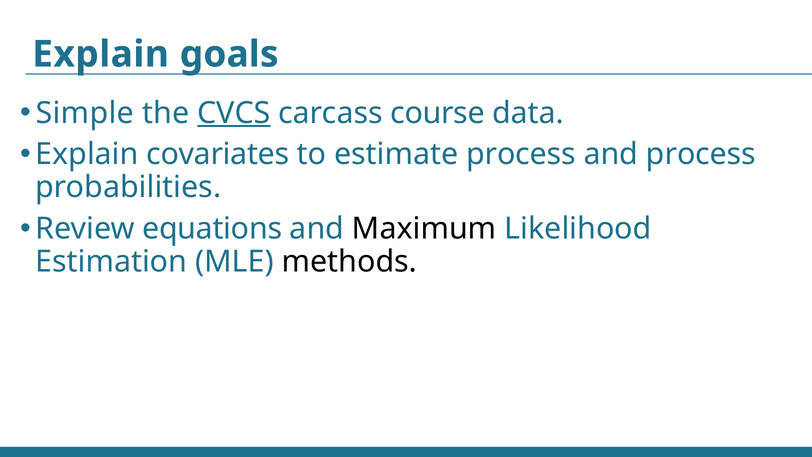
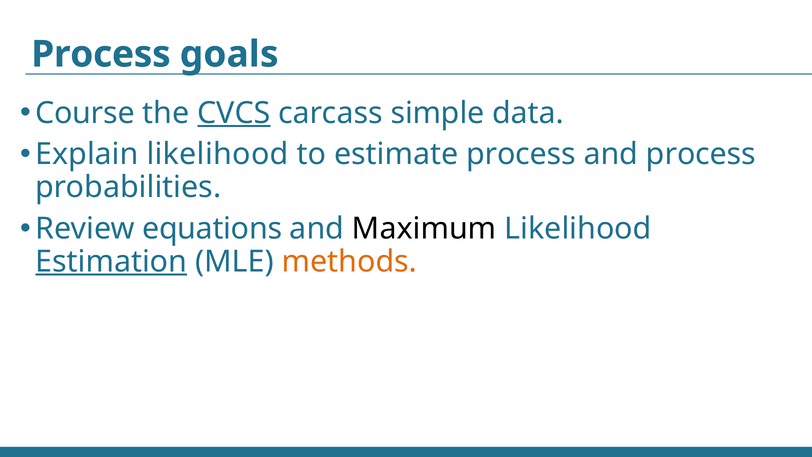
Explain at (101, 54): Explain -> Process
Simple: Simple -> Course
course: course -> simple
Explain covariates: covariates -> likelihood
Estimation underline: none -> present
methods colour: black -> orange
